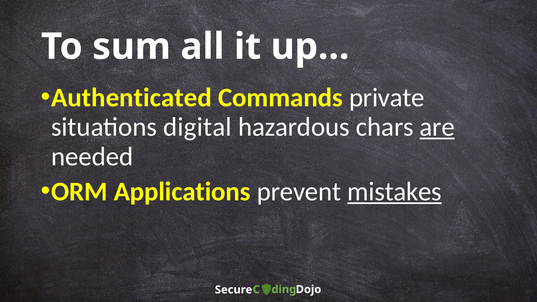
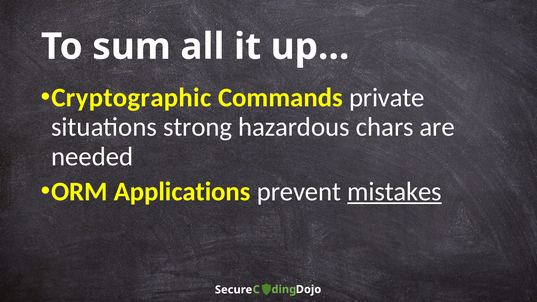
Authenticated: Authenticated -> Cryptographic
digital: digital -> strong
are underline: present -> none
